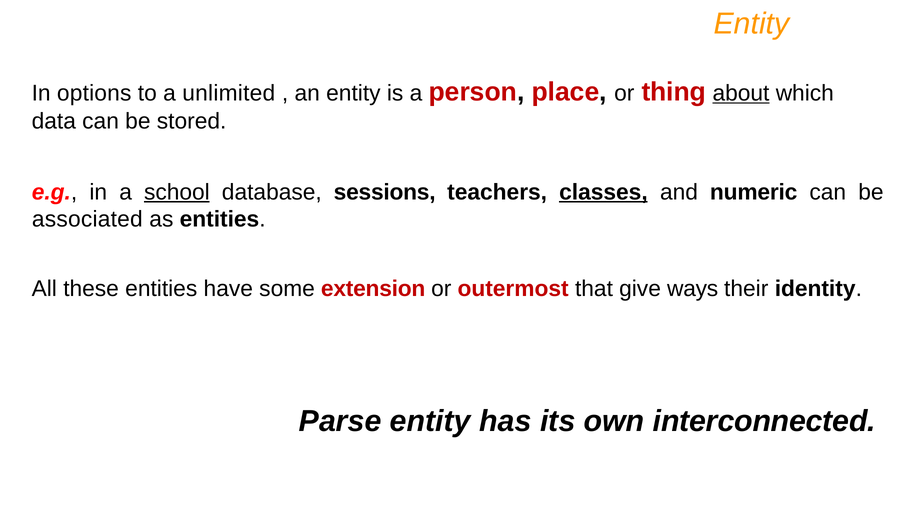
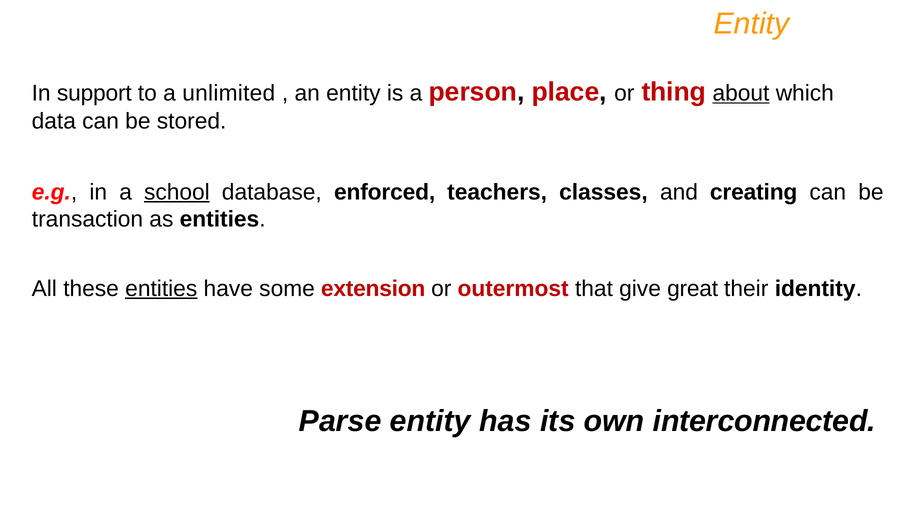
options: options -> support
sessions: sessions -> enforced
classes underline: present -> none
numeric: numeric -> creating
associated: associated -> transaction
entities at (161, 288) underline: none -> present
ways: ways -> great
